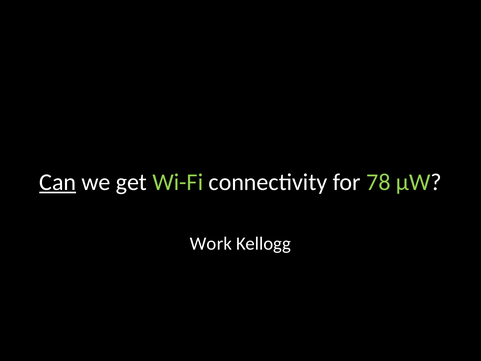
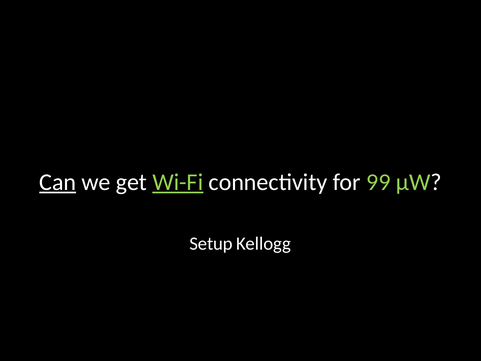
Wi-Fi underline: none -> present
78: 78 -> 99
Work: Work -> Setup
